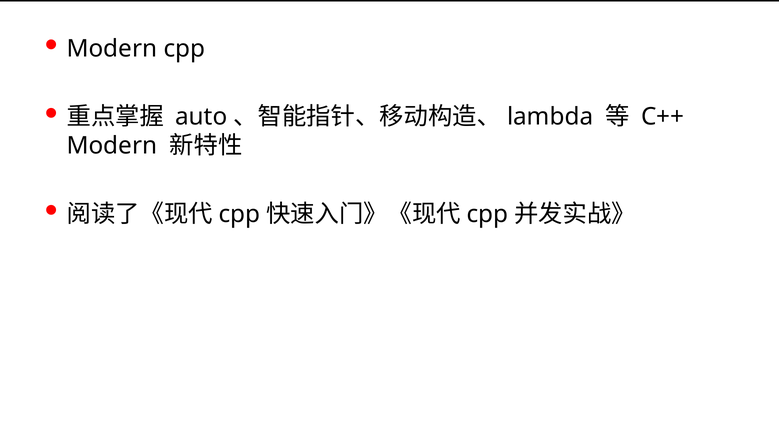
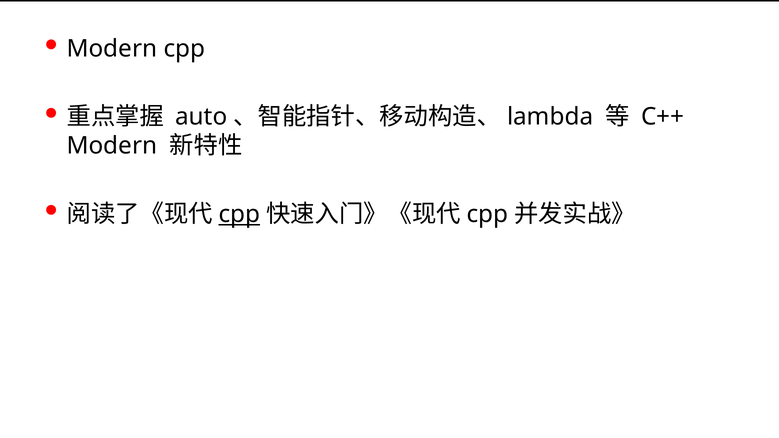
cpp at (239, 214) underline: none -> present
